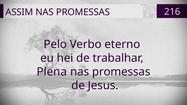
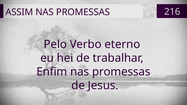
Plena: Plena -> Enfim
